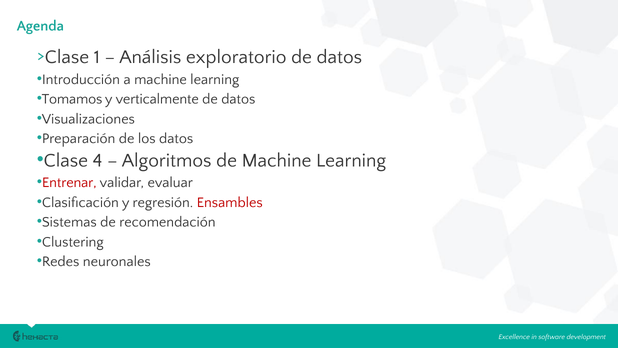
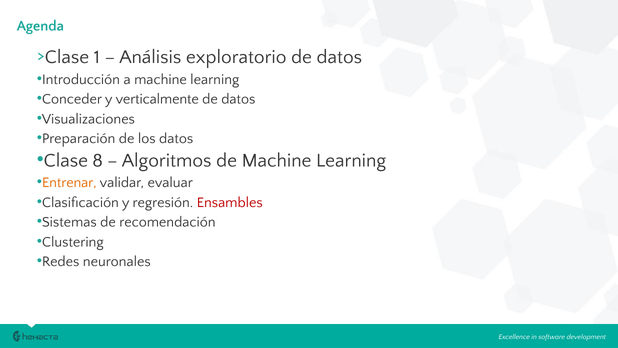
Tomamos: Tomamos -> Conceder
4: 4 -> 8
Entrenar colour: red -> orange
